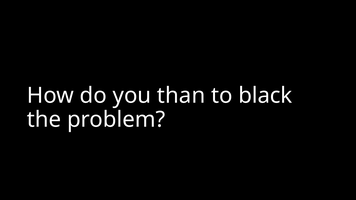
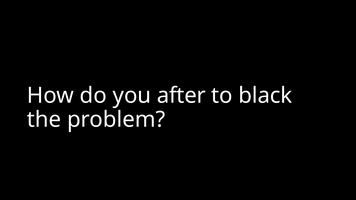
than: than -> after
